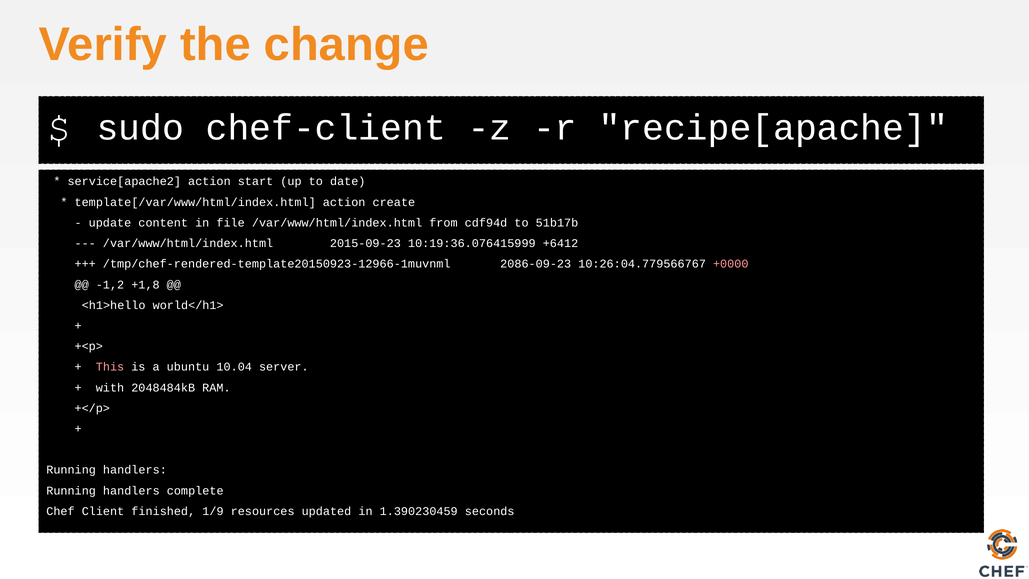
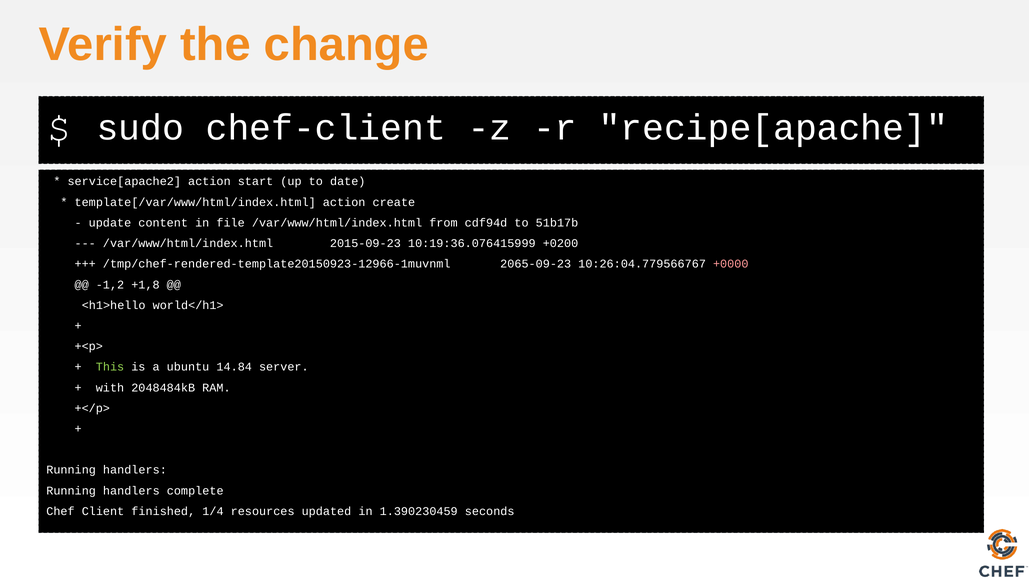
+6412: +6412 -> +0200
2086-09-23: 2086-09-23 -> 2065-09-23
This colour: pink -> light green
10.04: 10.04 -> 14.84
1/9: 1/9 -> 1/4
